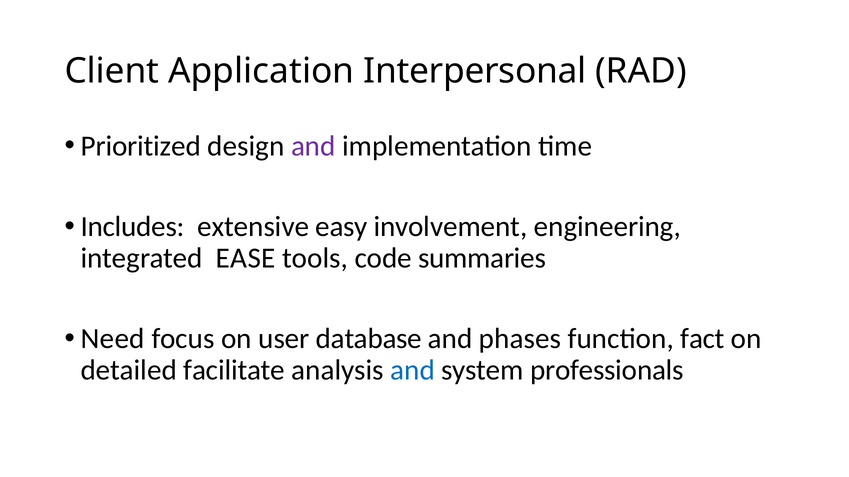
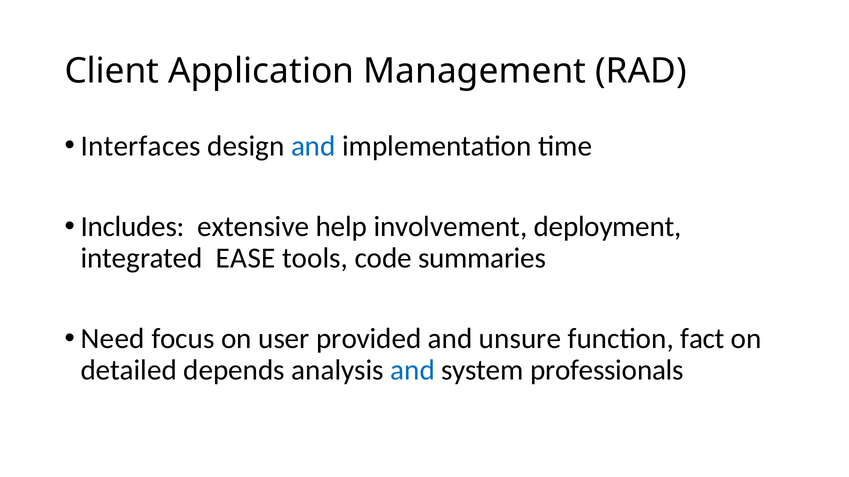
Interpersonal: Interpersonal -> Management
Prioritized: Prioritized -> Interfaces
and at (313, 146) colour: purple -> blue
easy: easy -> help
engineering: engineering -> deployment
database: database -> provided
phases: phases -> unsure
facilitate: facilitate -> depends
